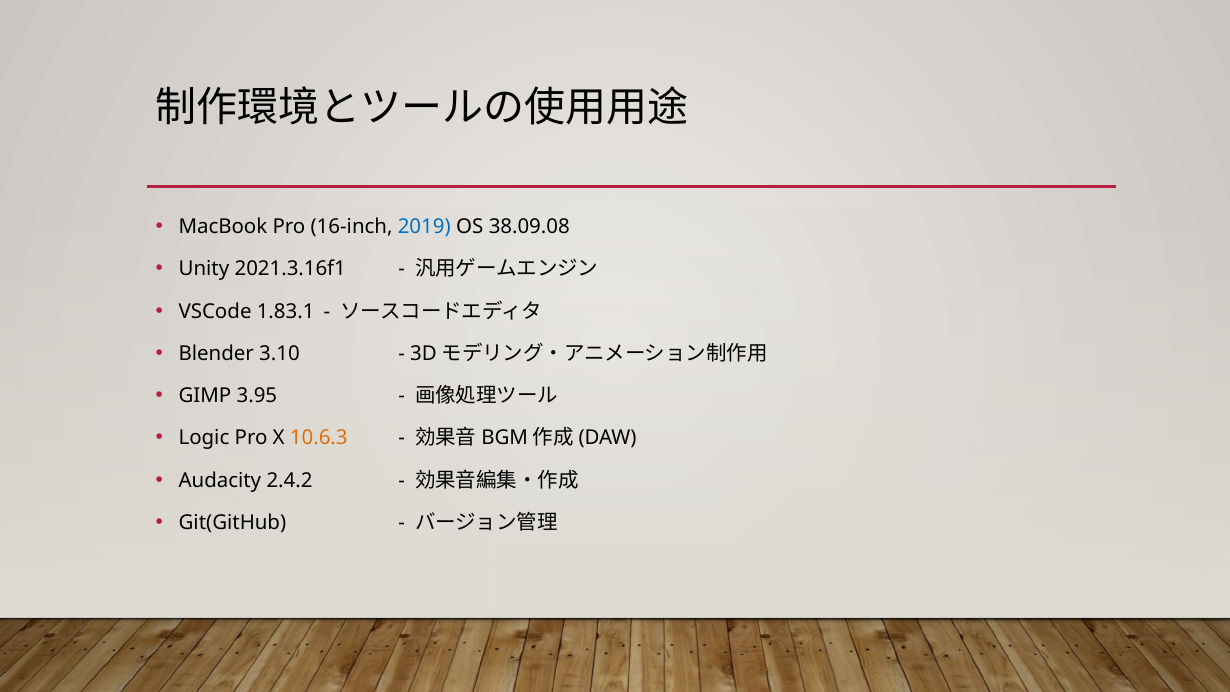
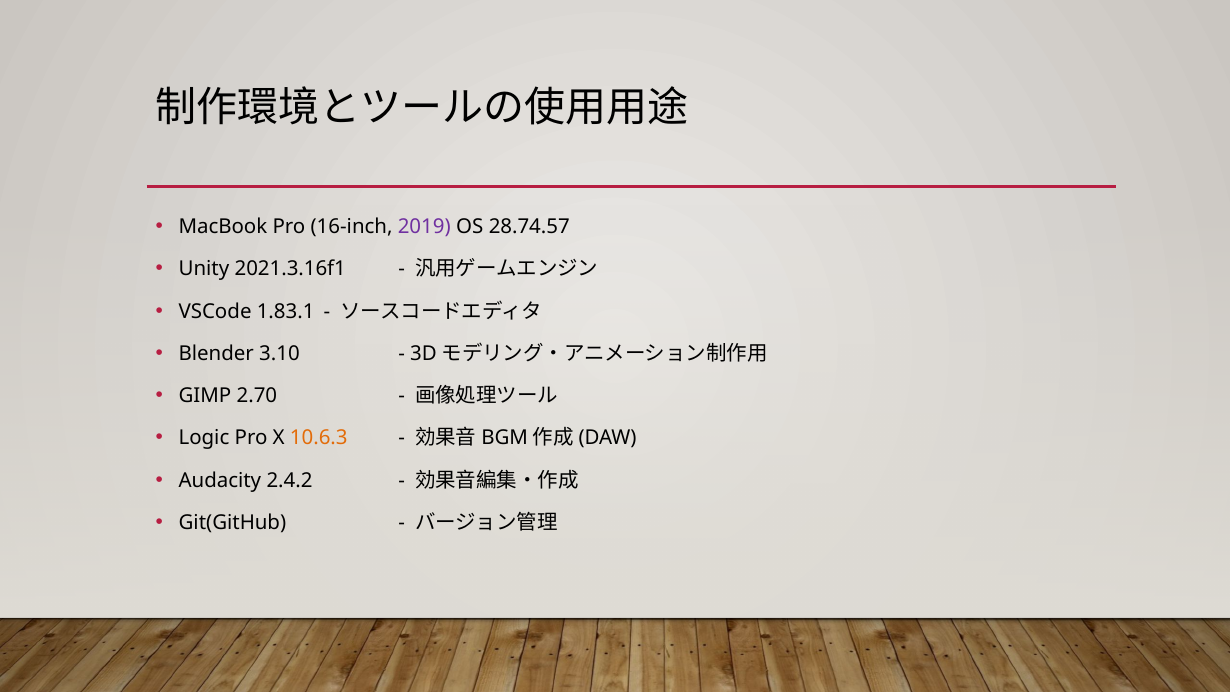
2019 colour: blue -> purple
38.09.08: 38.09.08 -> 28.74.57
3.95: 3.95 -> 2.70
